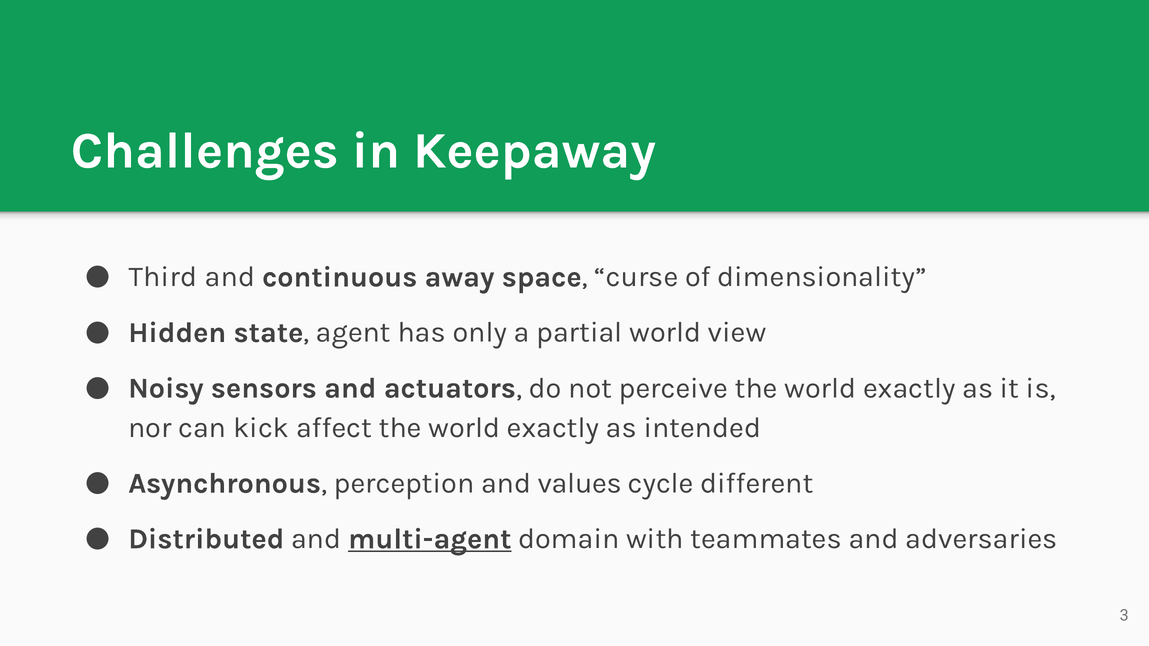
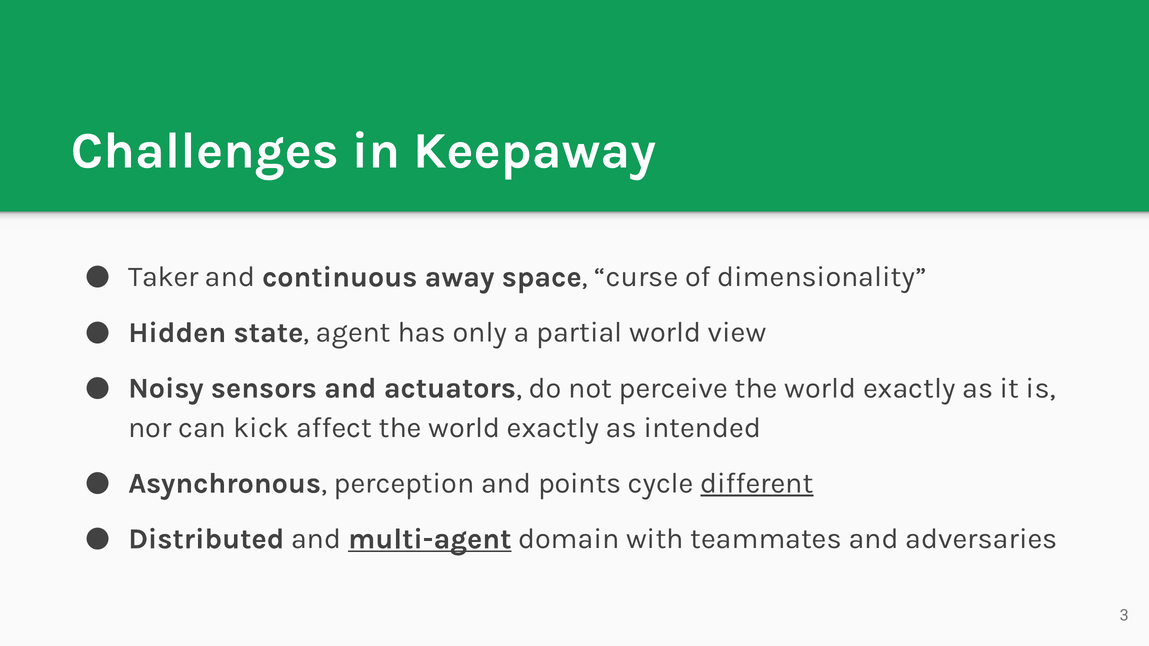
Third: Third -> Taker
values: values -> points
different underline: none -> present
